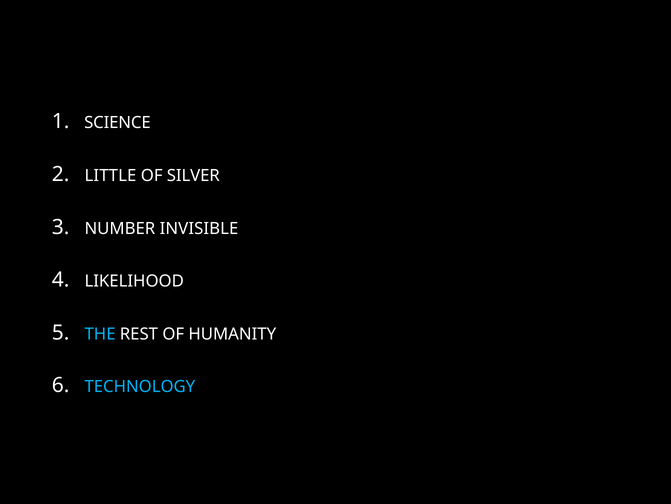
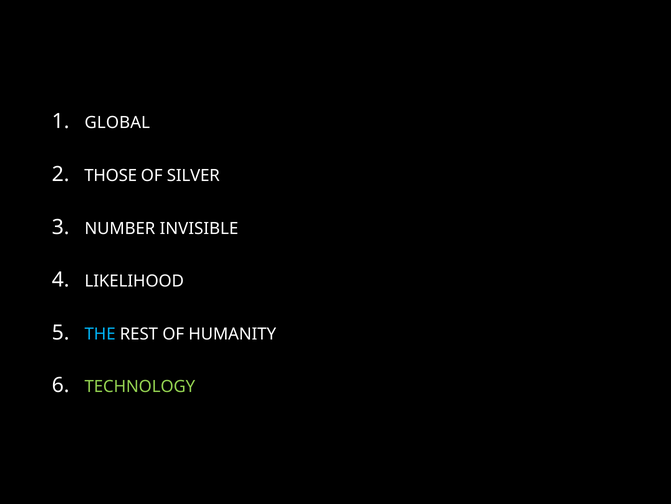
SCIENCE: SCIENCE -> GLOBAL
LITTLE: LITTLE -> THOSE
TECHNOLOGY colour: light blue -> light green
